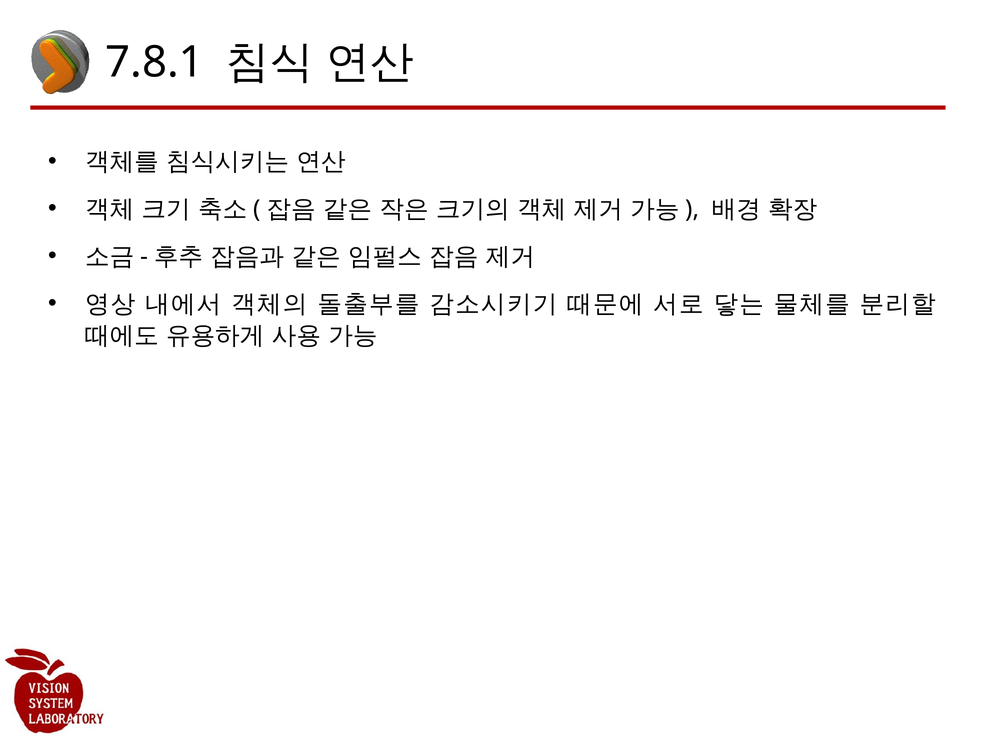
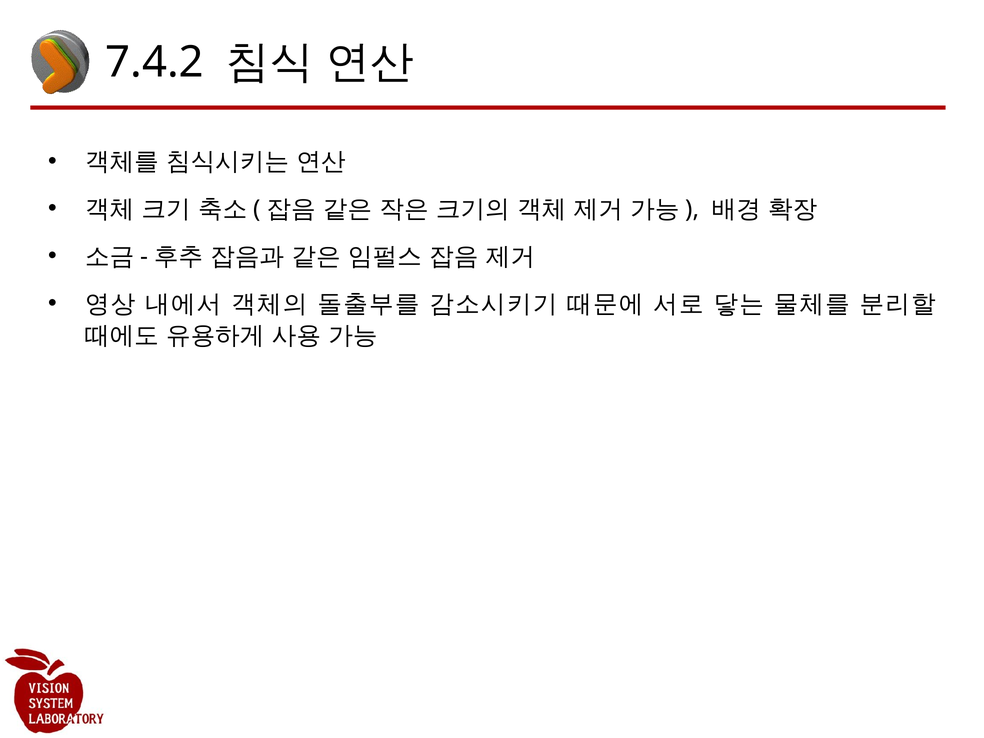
7.8.1: 7.8.1 -> 7.4.2
